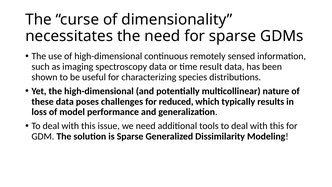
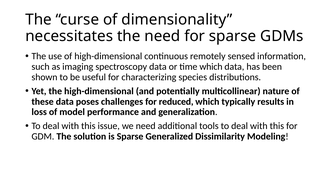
time result: result -> which
